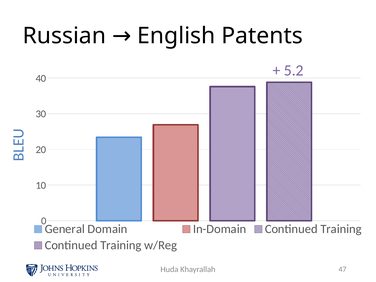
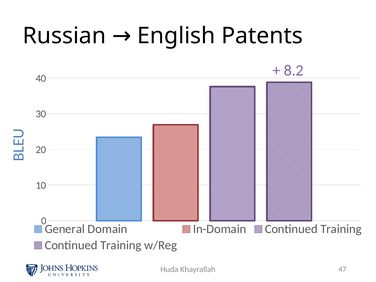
5.2: 5.2 -> 8.2
